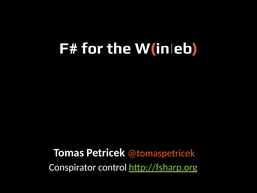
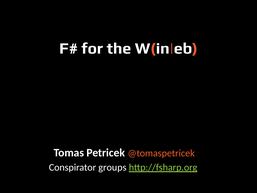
control: control -> groups
